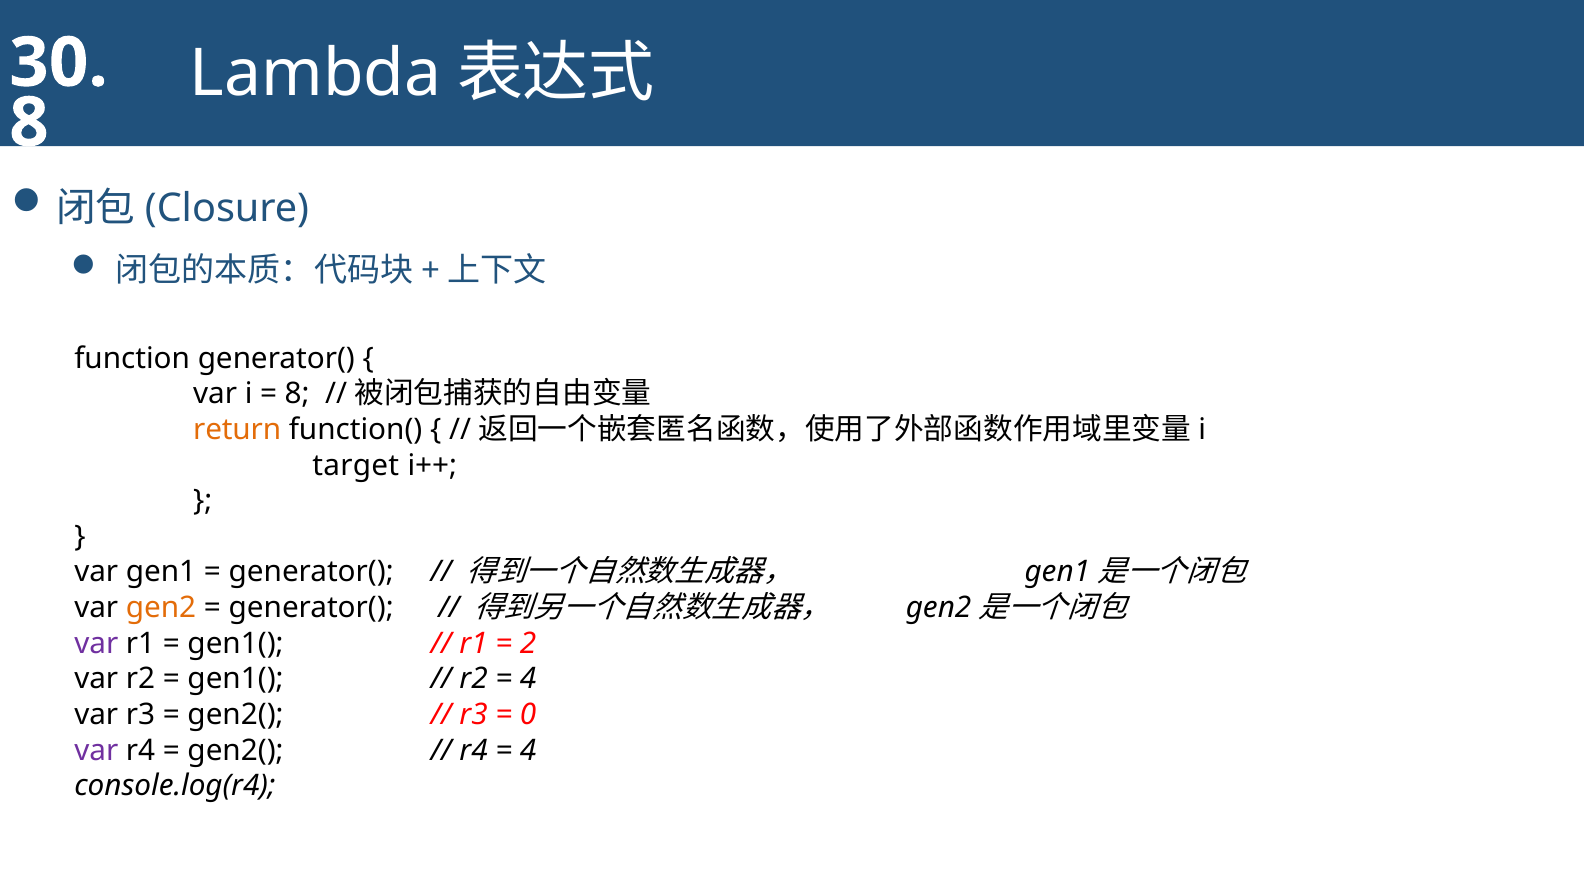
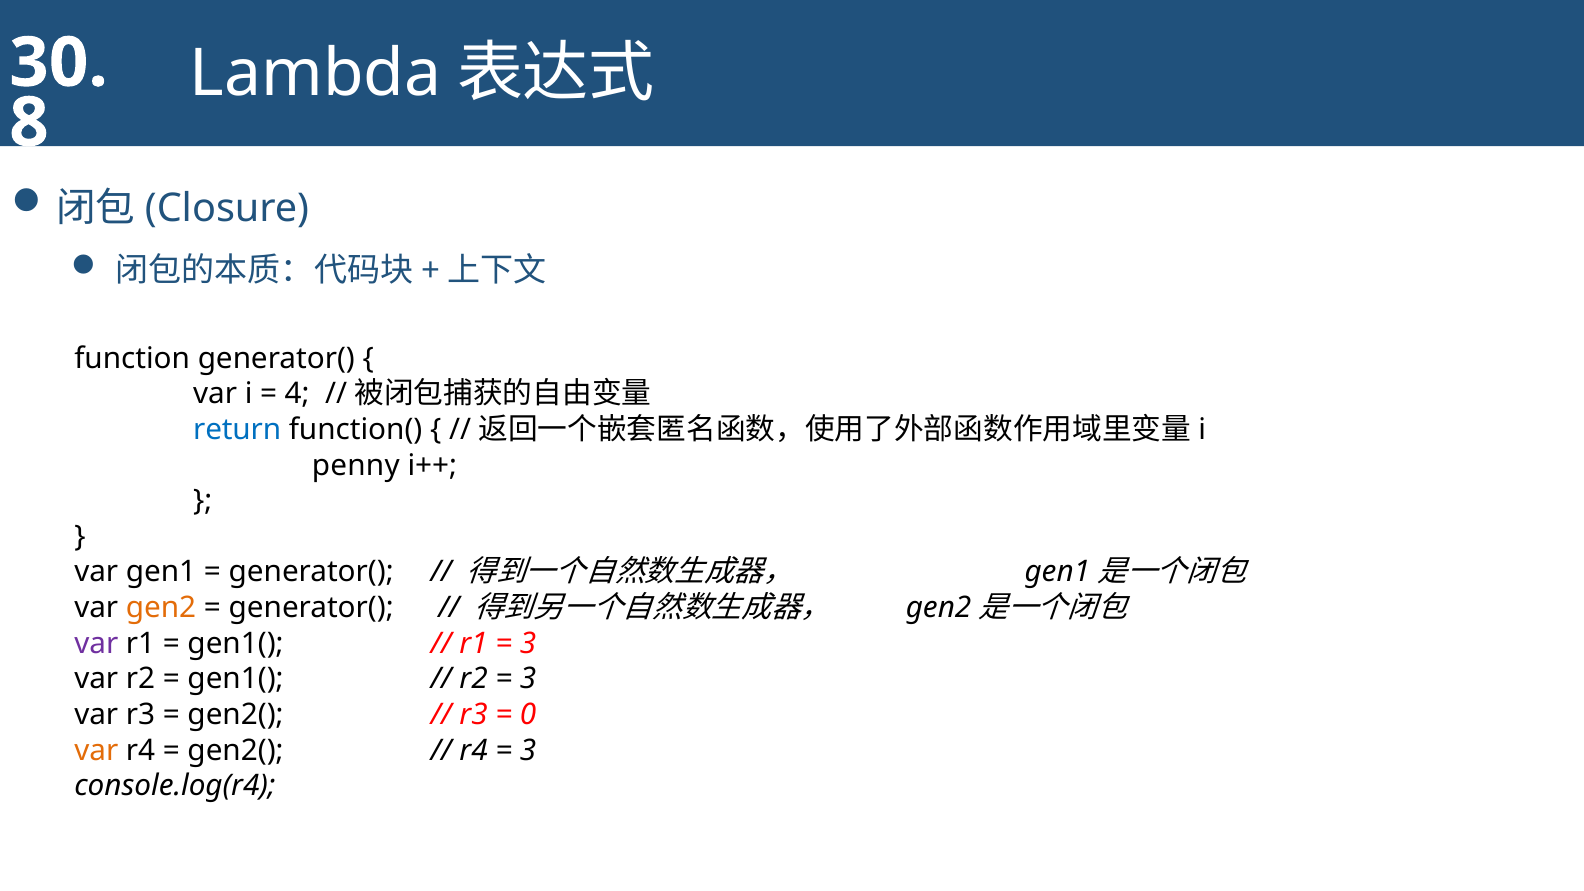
8 at (297, 394): 8 -> 4
return colour: orange -> blue
target: target -> penny
2 at (528, 643): 2 -> 3
4 at (528, 679): 4 -> 3
var at (96, 750) colour: purple -> orange
4 at (528, 750): 4 -> 3
